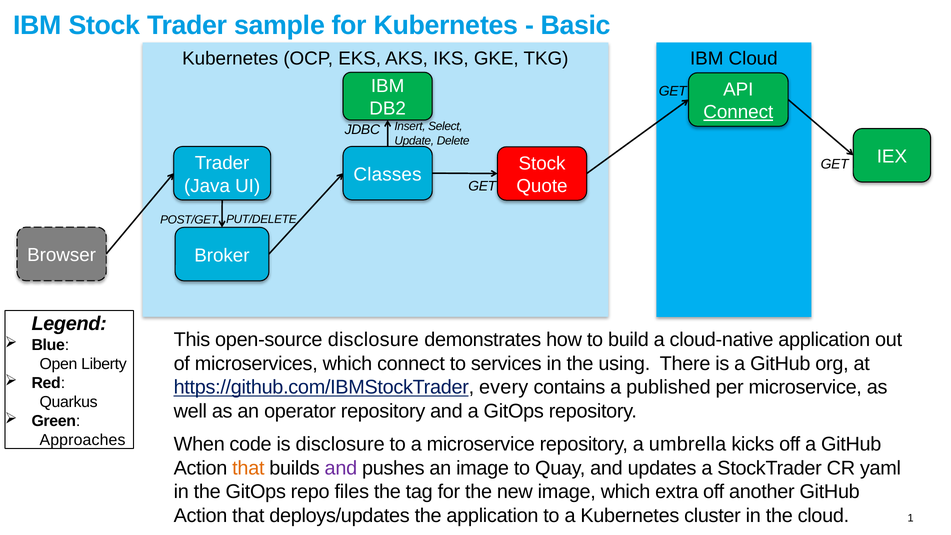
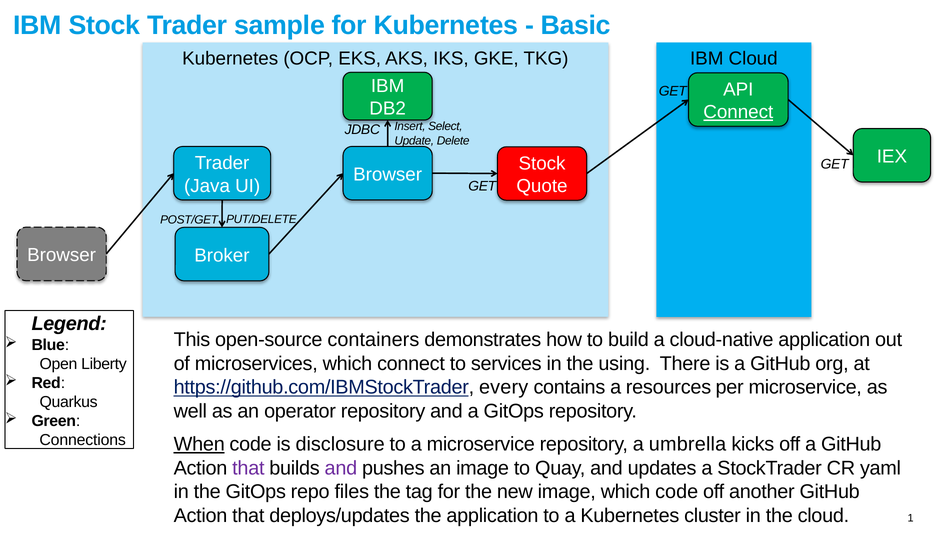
Classes at (388, 175): Classes -> Browser
open-source disclosure: disclosure -> containers
published: published -> resources
Approaches: Approaches -> Connections
When underline: none -> present
that at (248, 468) colour: orange -> purple
which extra: extra -> code
